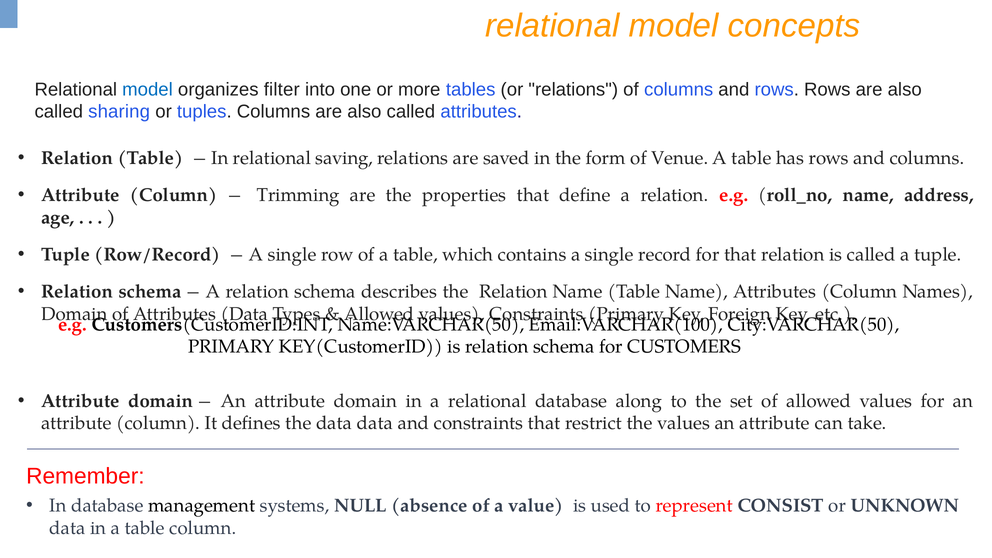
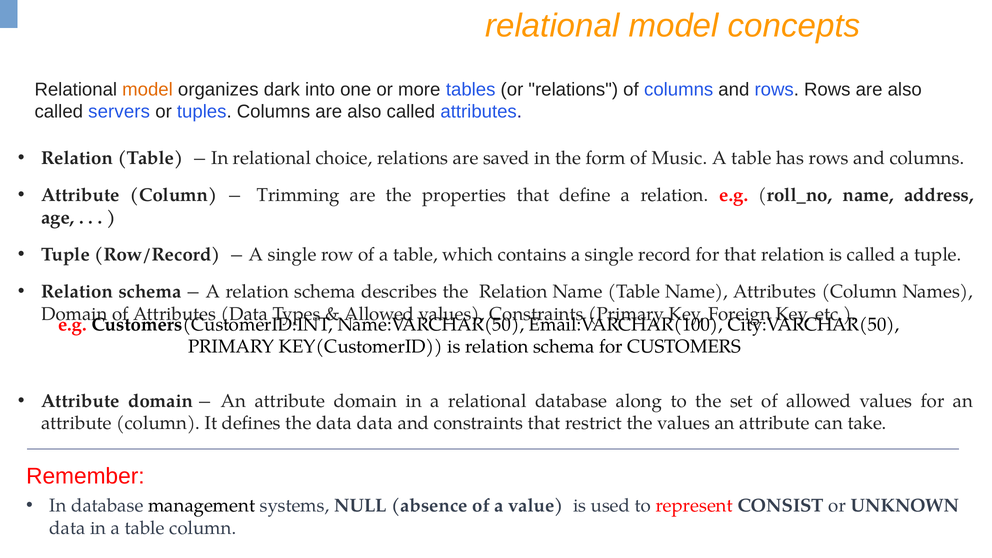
model at (148, 89) colour: blue -> orange
filter: filter -> dark
sharing: sharing -> servers
saving: saving -> choice
Venue: Venue -> Music
